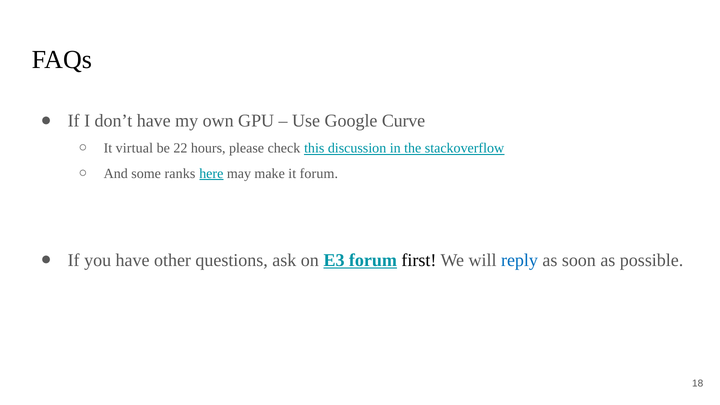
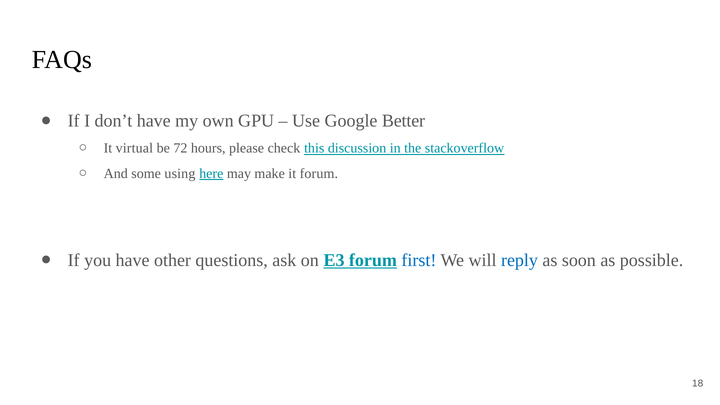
Curve: Curve -> Better
22: 22 -> 72
ranks: ranks -> using
first colour: black -> blue
